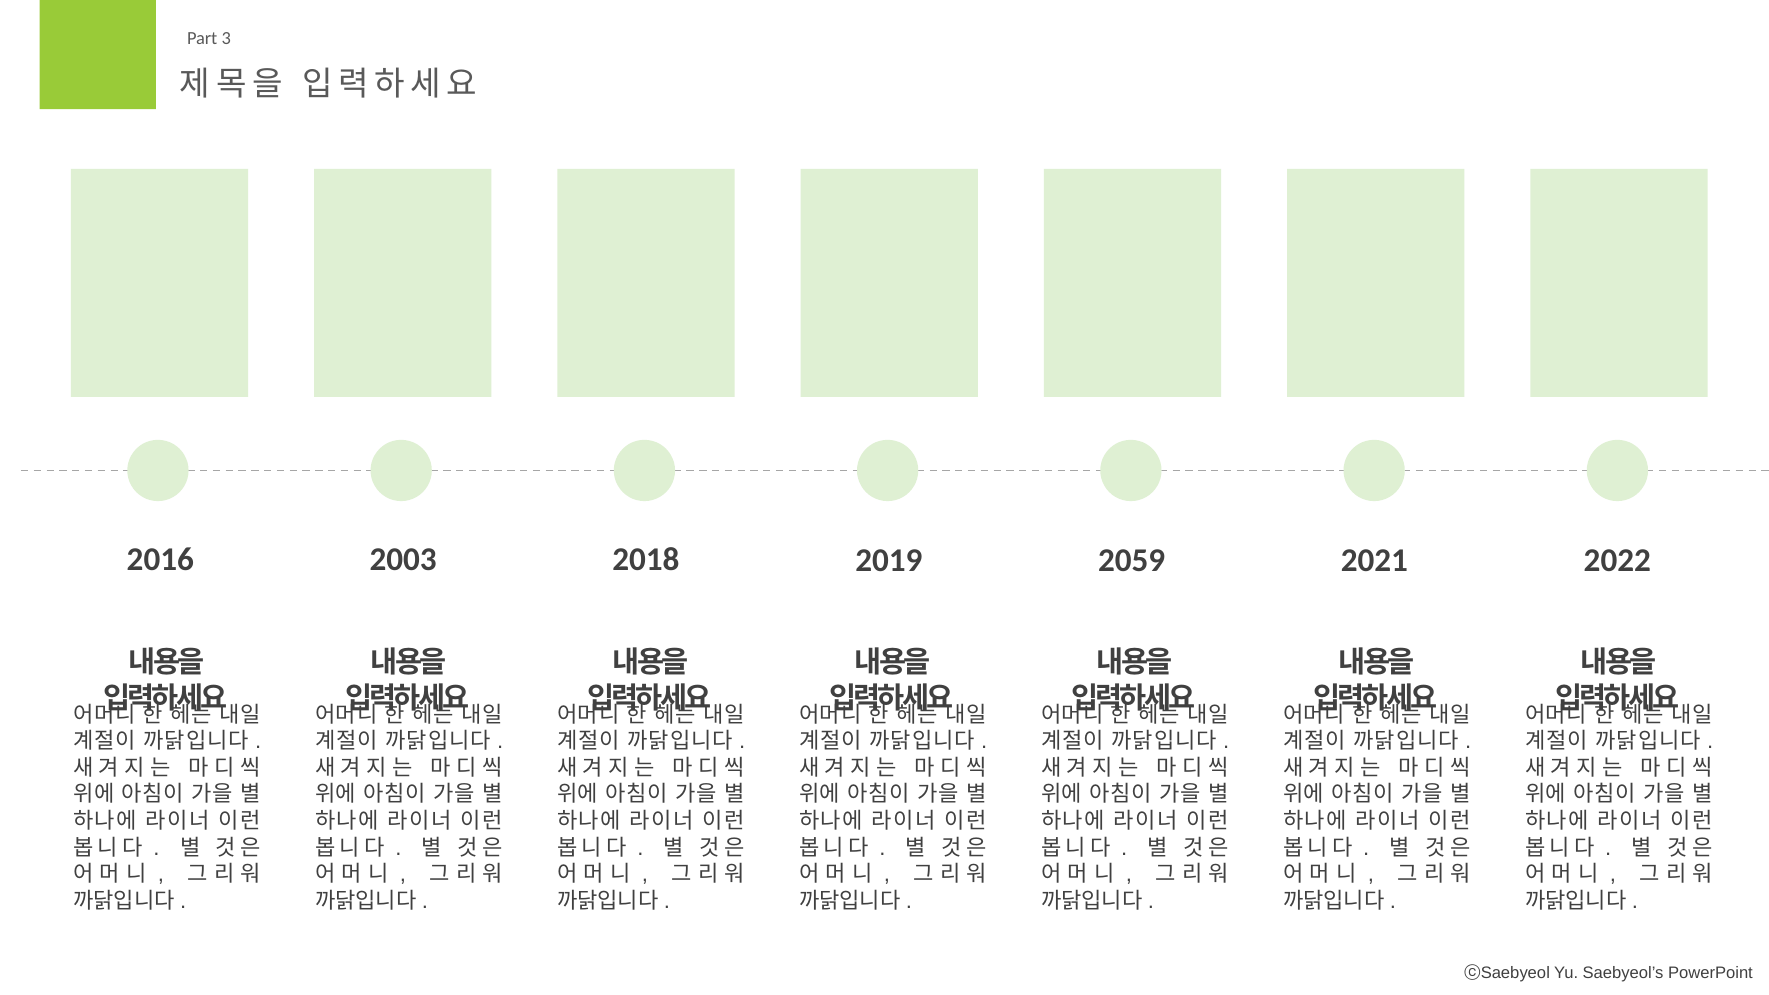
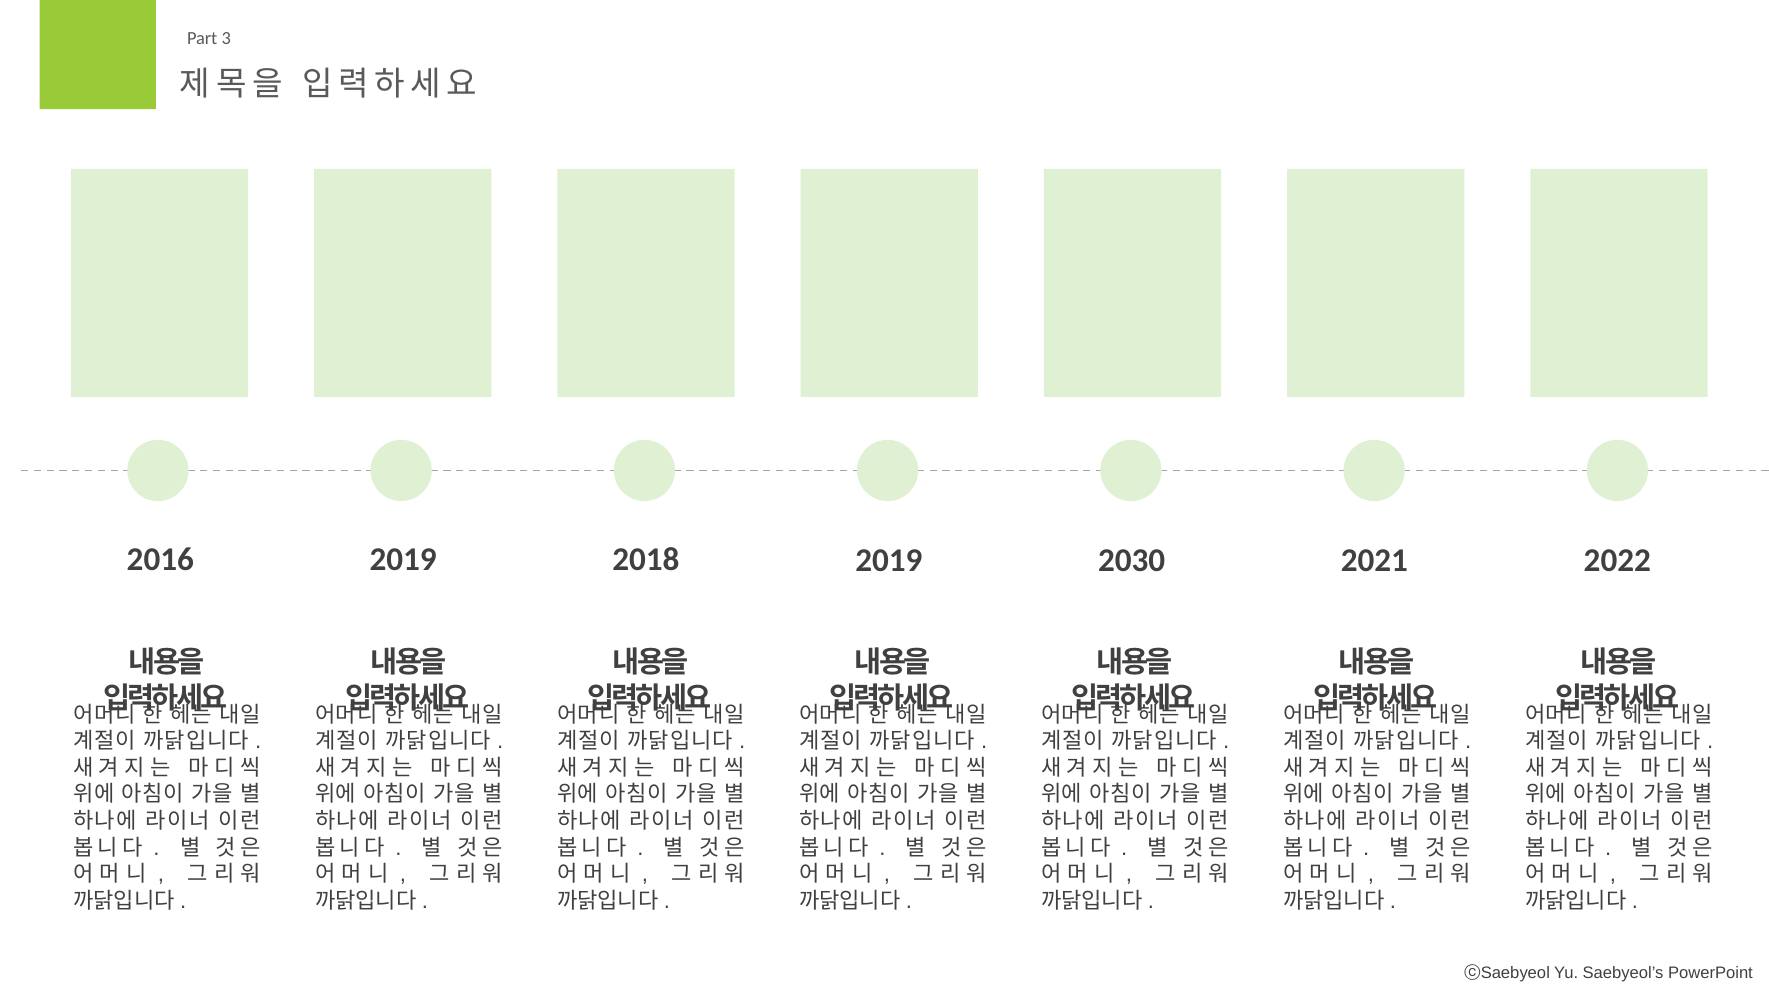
2003 at (403, 560): 2003 -> 2019
2059: 2059 -> 2030
